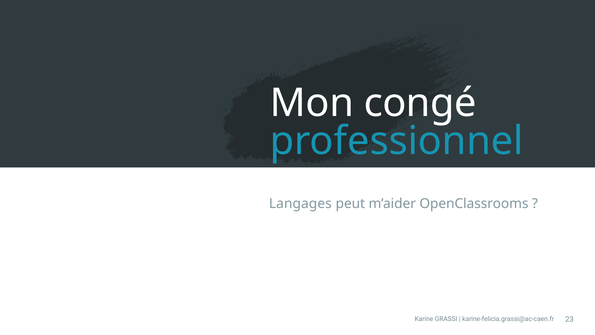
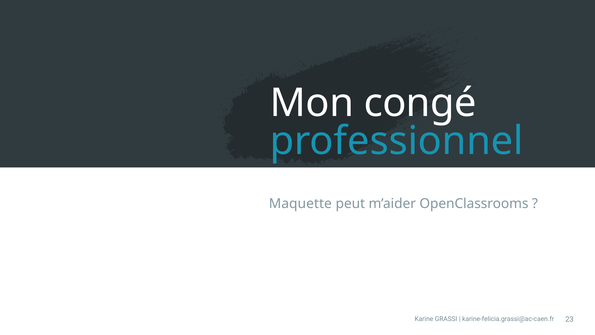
Langages: Langages -> Maquette
